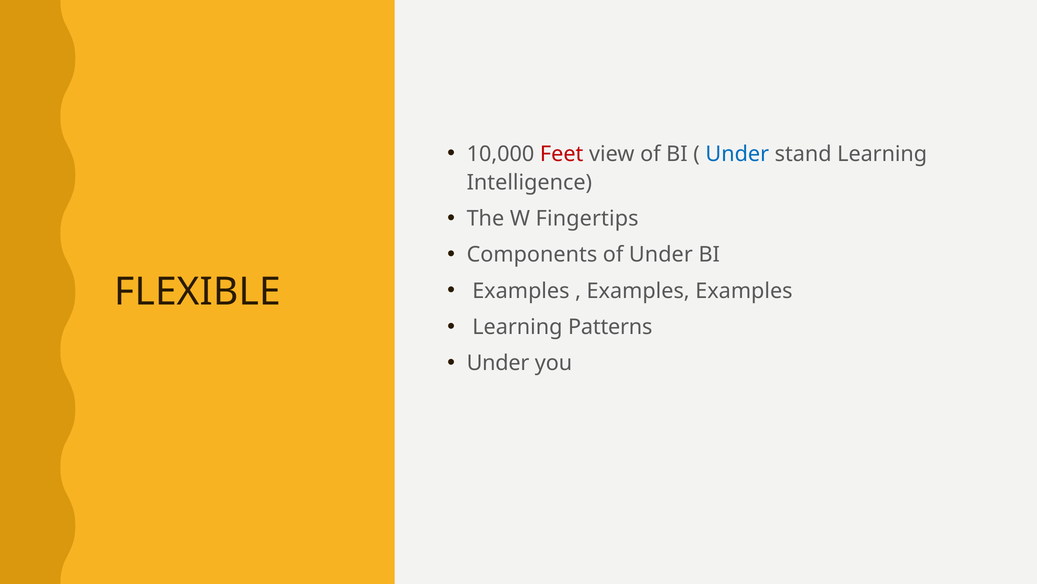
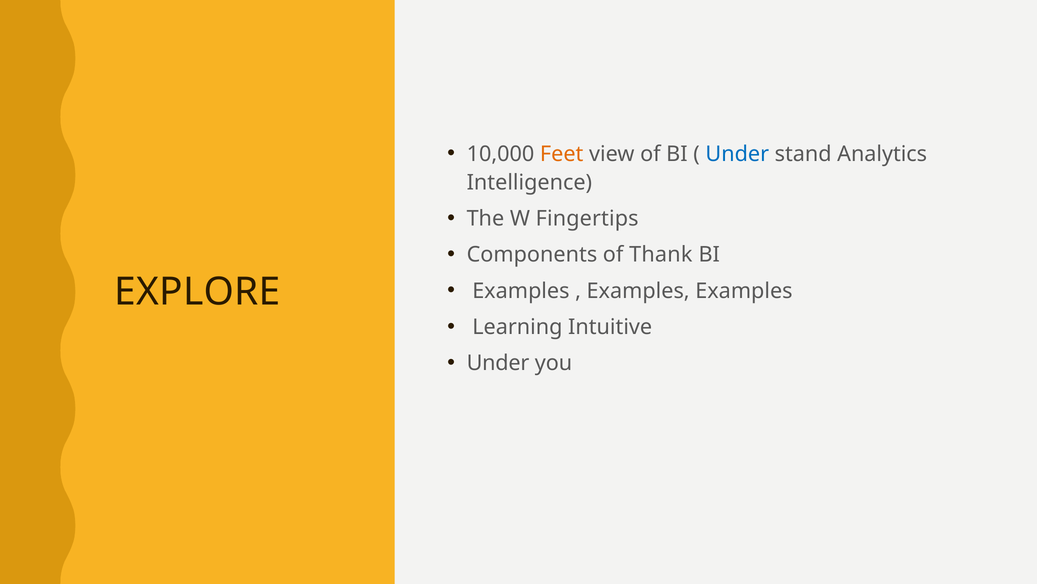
Feet colour: red -> orange
stand Learning: Learning -> Analytics
of Under: Under -> Thank
FLEXIBLE: FLEXIBLE -> EXPLORE
Patterns: Patterns -> Intuitive
